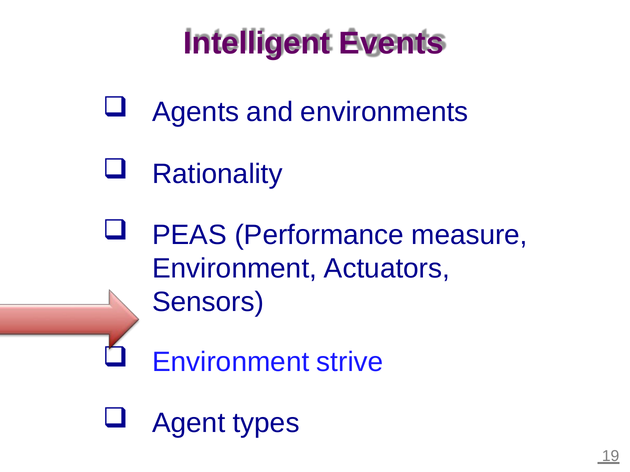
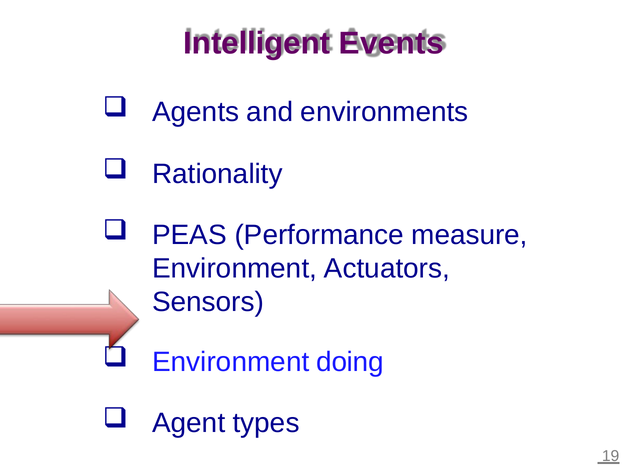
strive: strive -> doing
